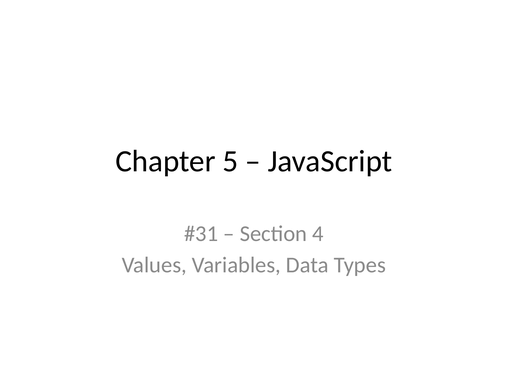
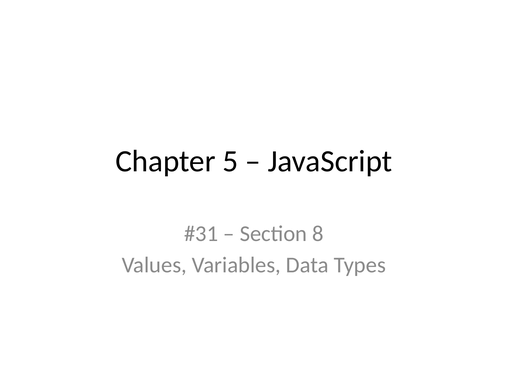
4: 4 -> 8
